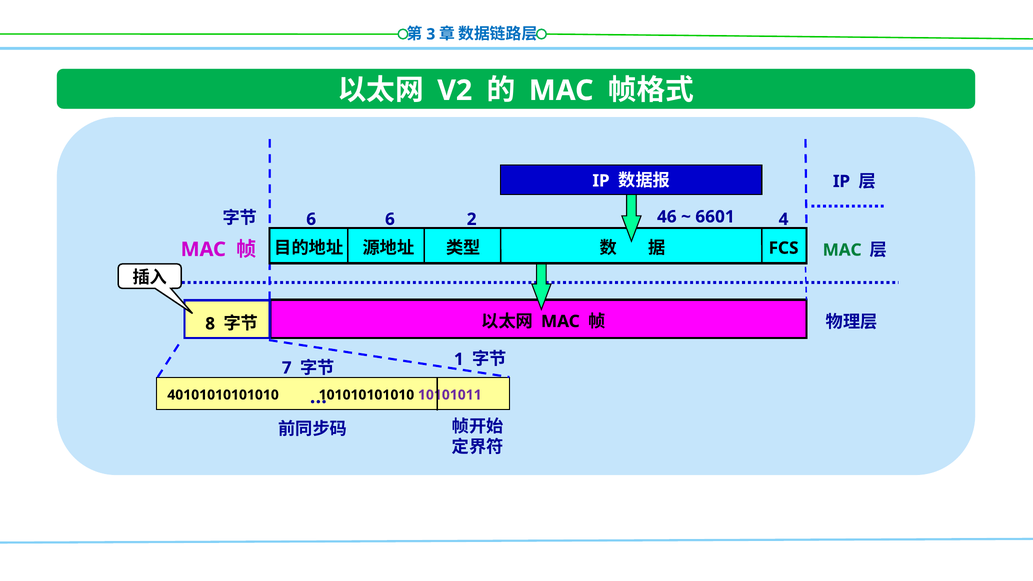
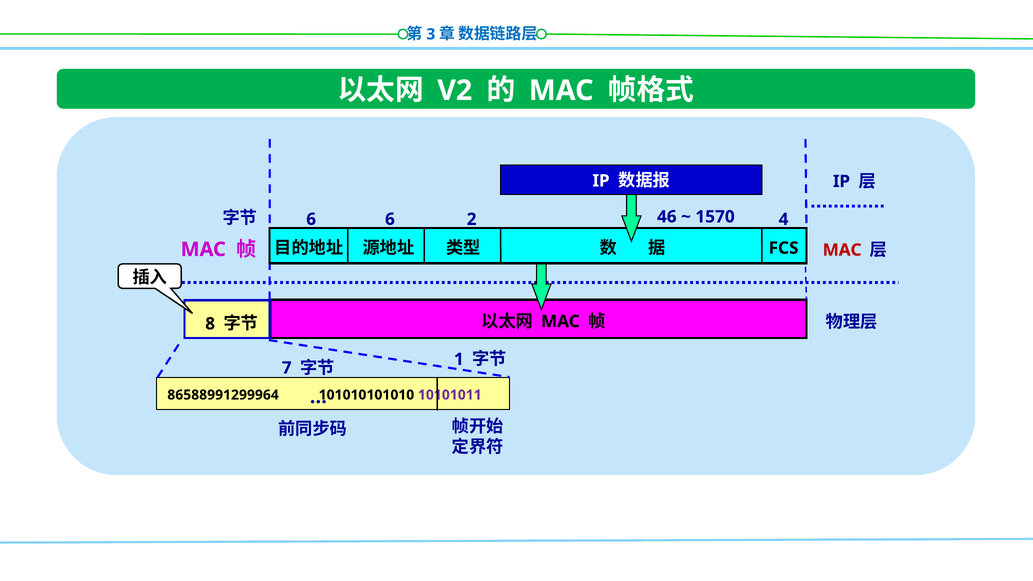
6601: 6601 -> 1570
MAC at (842, 250) colour: green -> red
40101010101010: 40101010101010 -> 86588991299964
